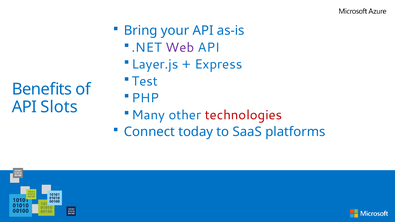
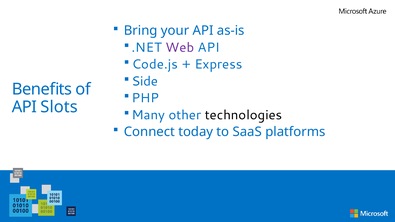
Layer.js: Layer.js -> Code.js
Test: Test -> Side
technologies colour: red -> black
